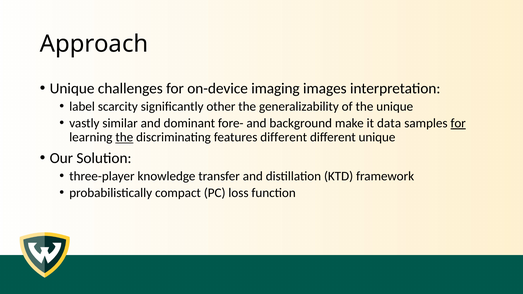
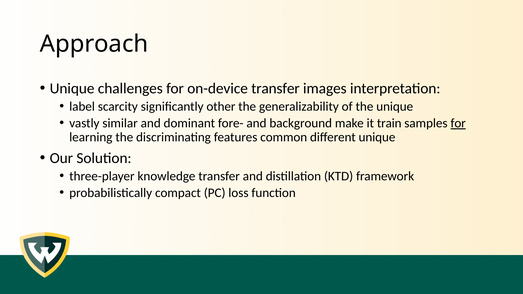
on-device imaging: imaging -> transfer
data: data -> train
the at (124, 137) underline: present -> none
features different: different -> common
